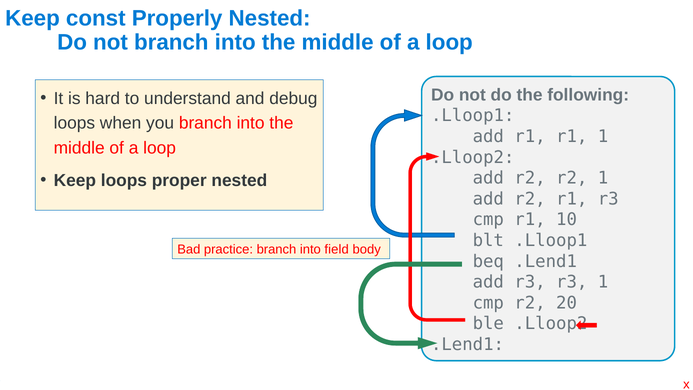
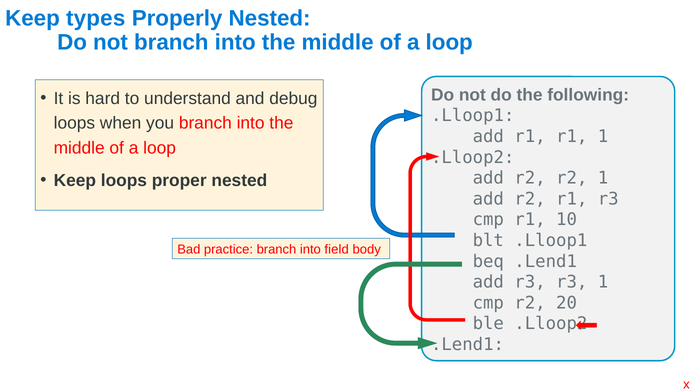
const: const -> types
